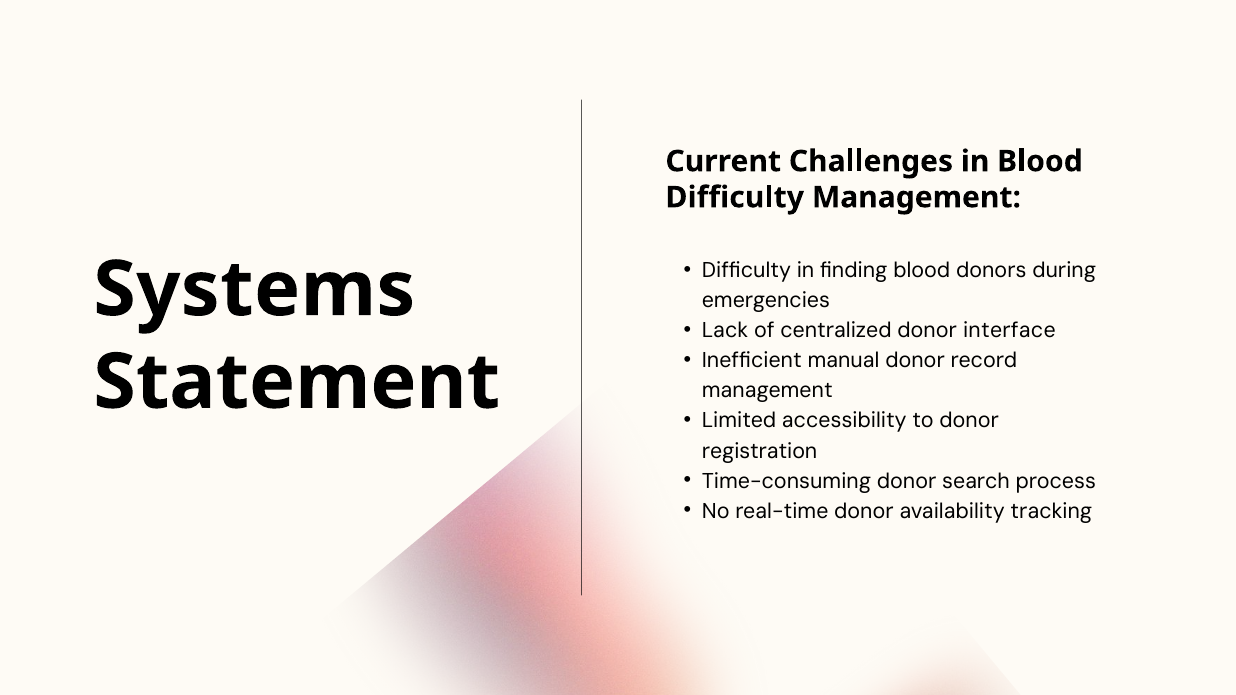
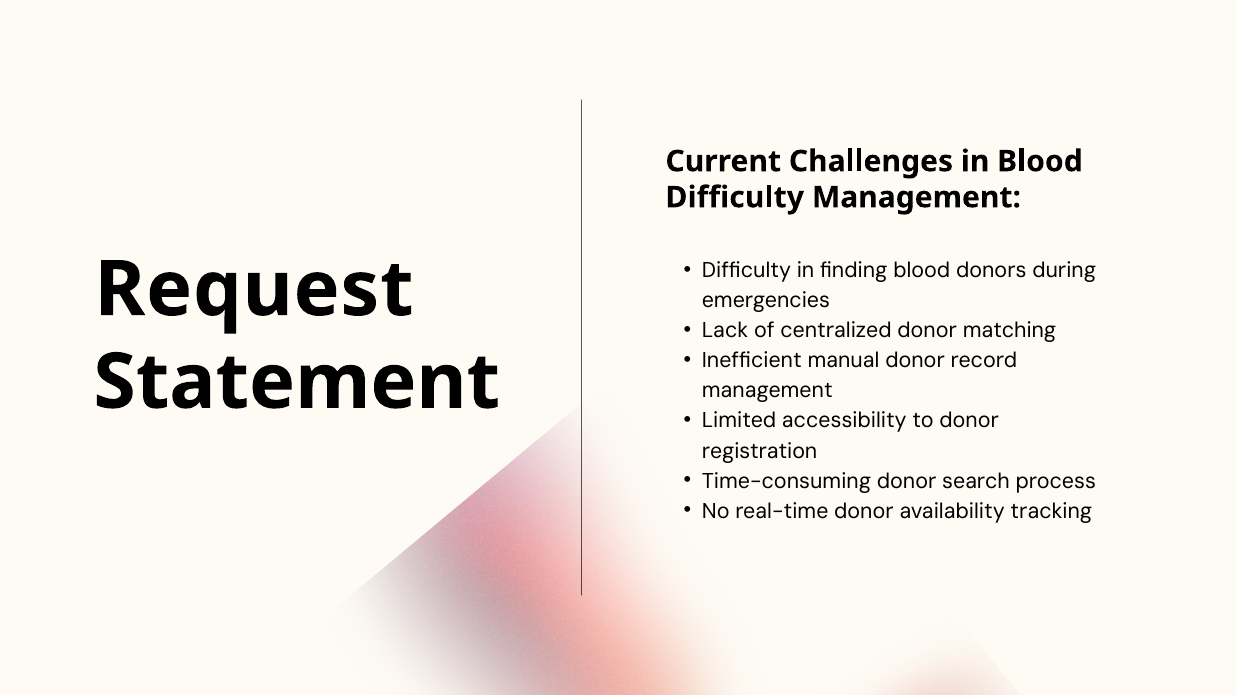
Systems: Systems -> Request
interface: interface -> matching
